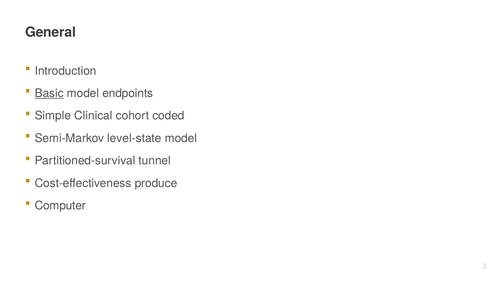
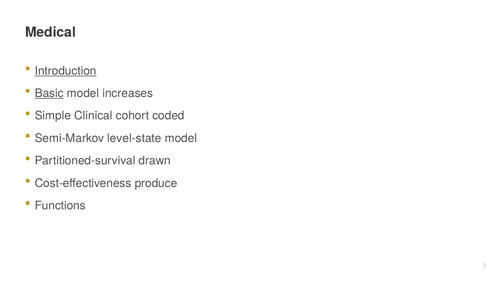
General: General -> Medical
Introduction underline: none -> present
endpoints: endpoints -> increases
tunnel: tunnel -> drawn
Computer: Computer -> Functions
